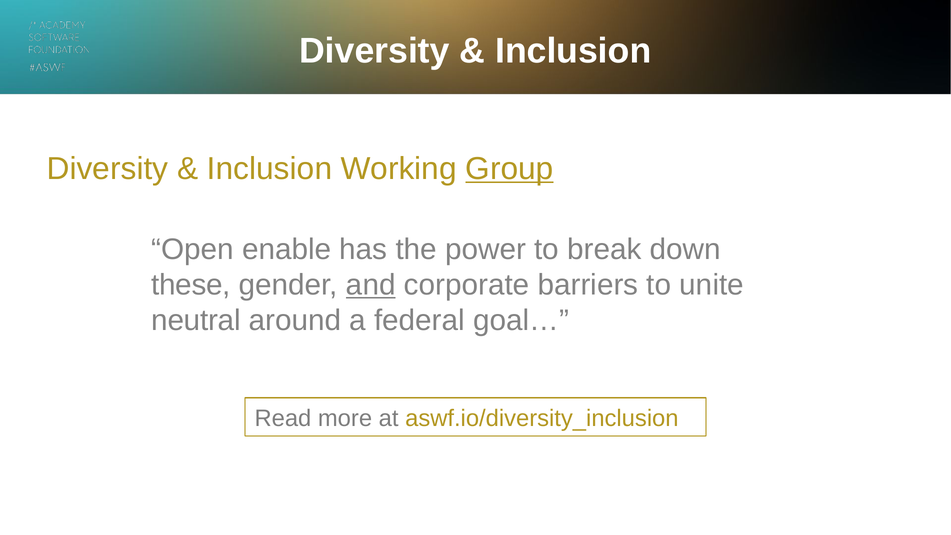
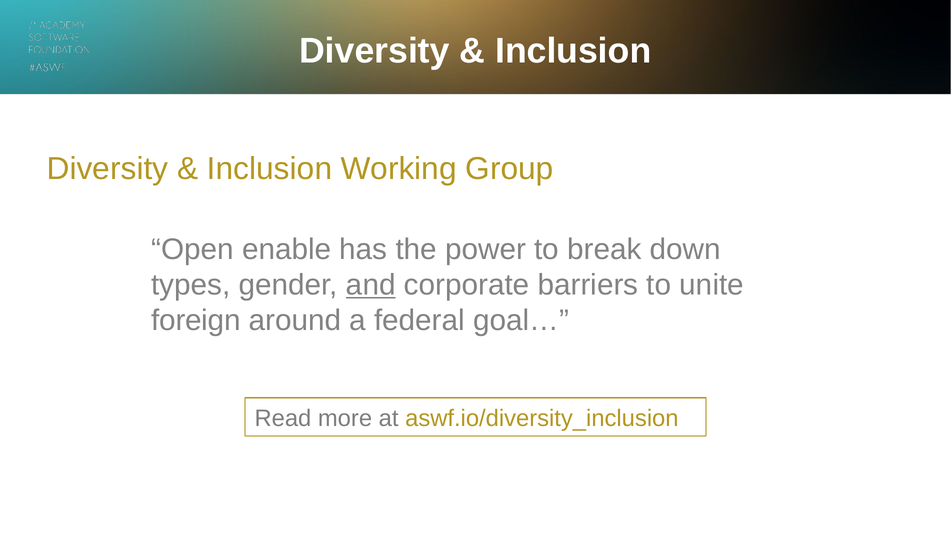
Group underline: present -> none
these: these -> types
neutral: neutral -> foreign
